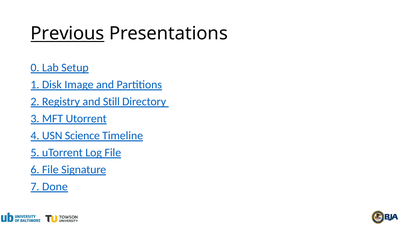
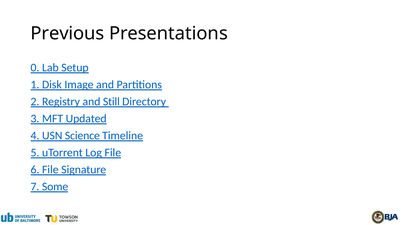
Previous underline: present -> none
MFT Utorrent: Utorrent -> Updated
Done: Done -> Some
